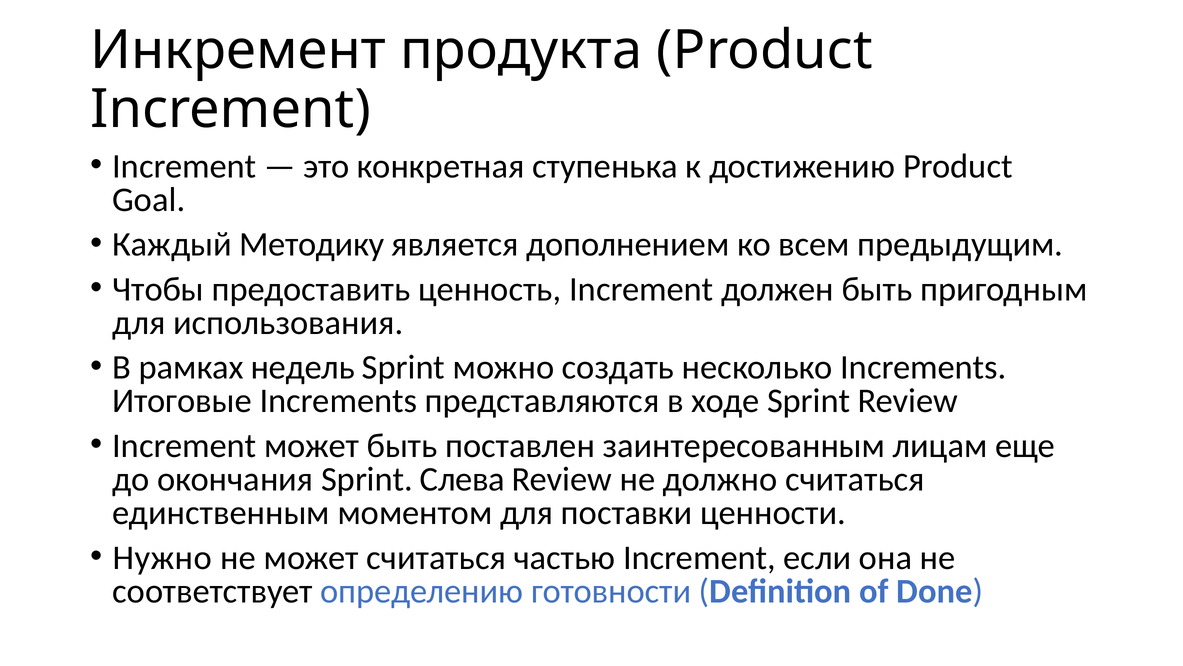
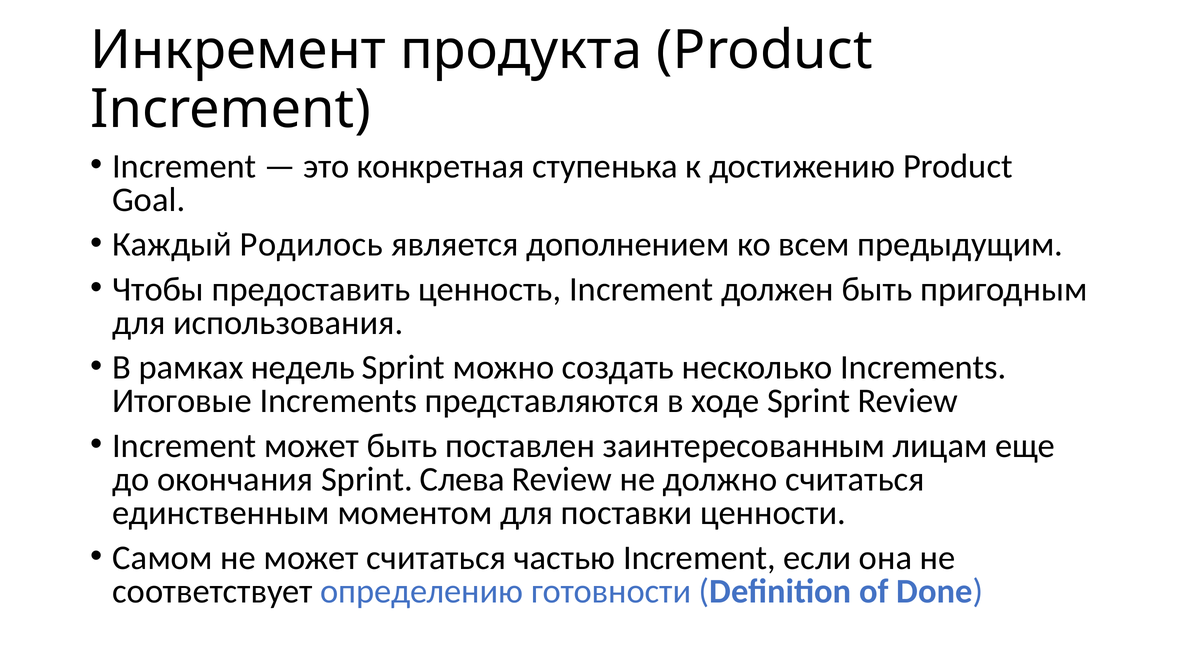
Методику: Методику -> Родилось
Нужно: Нужно -> Самом
